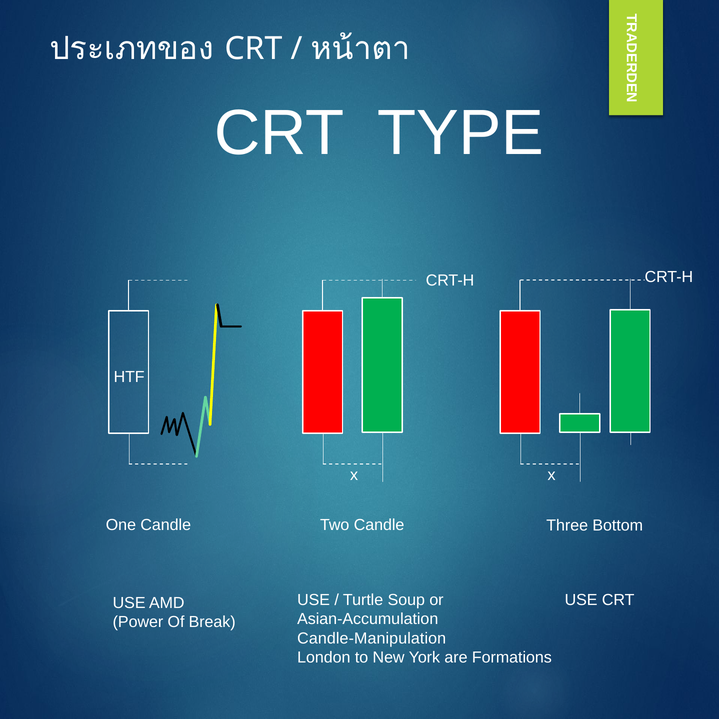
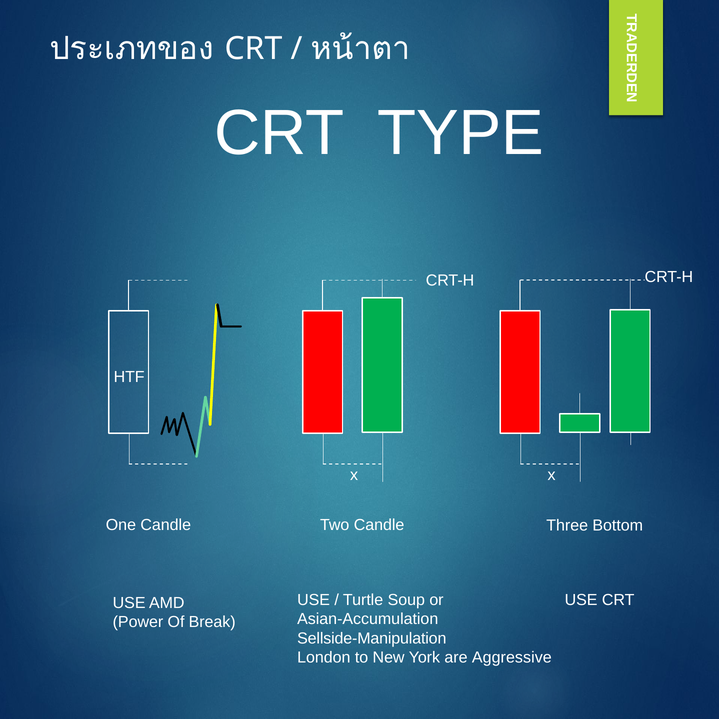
Candle-Manipulation: Candle-Manipulation -> Sellside-Manipulation
Formations: Formations -> Aggressive
